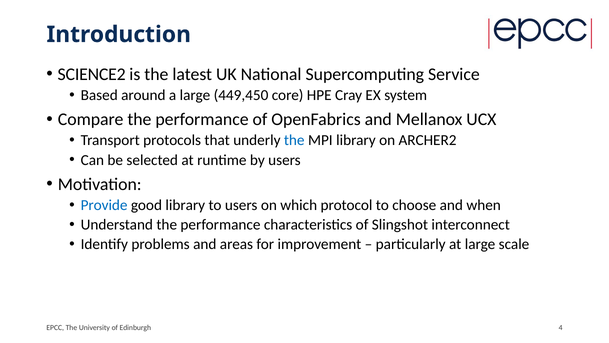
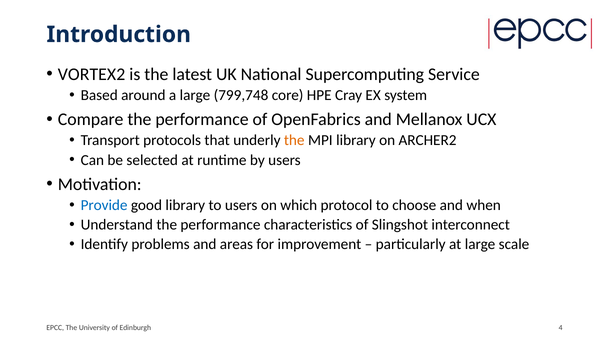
SCIENCE2: SCIENCE2 -> VORTEX2
449,450: 449,450 -> 799,748
the at (294, 140) colour: blue -> orange
